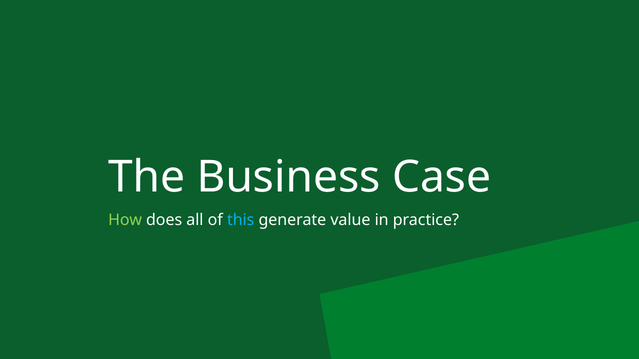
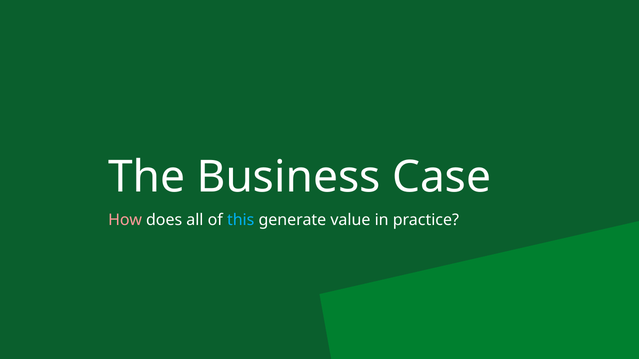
How colour: light green -> pink
